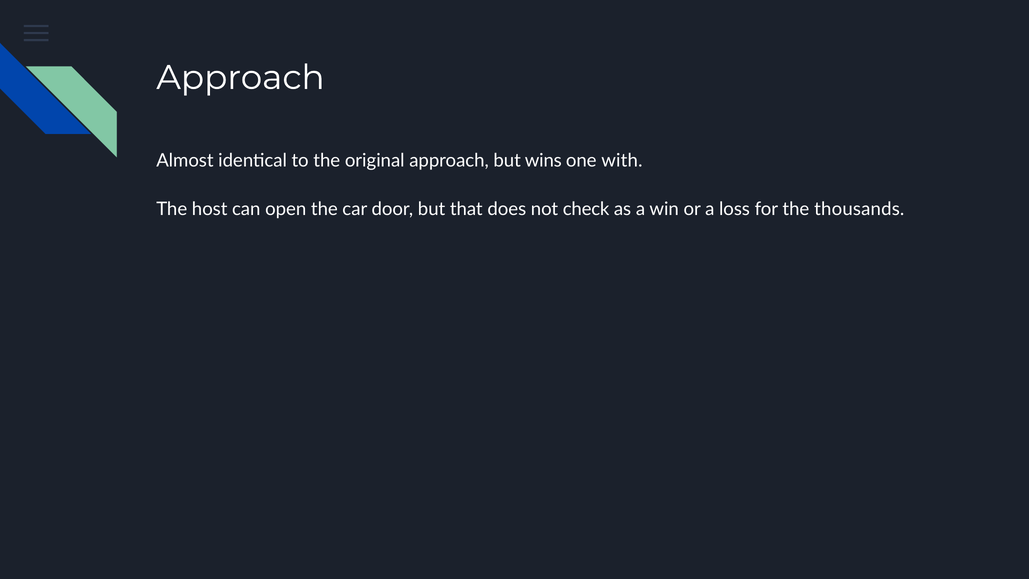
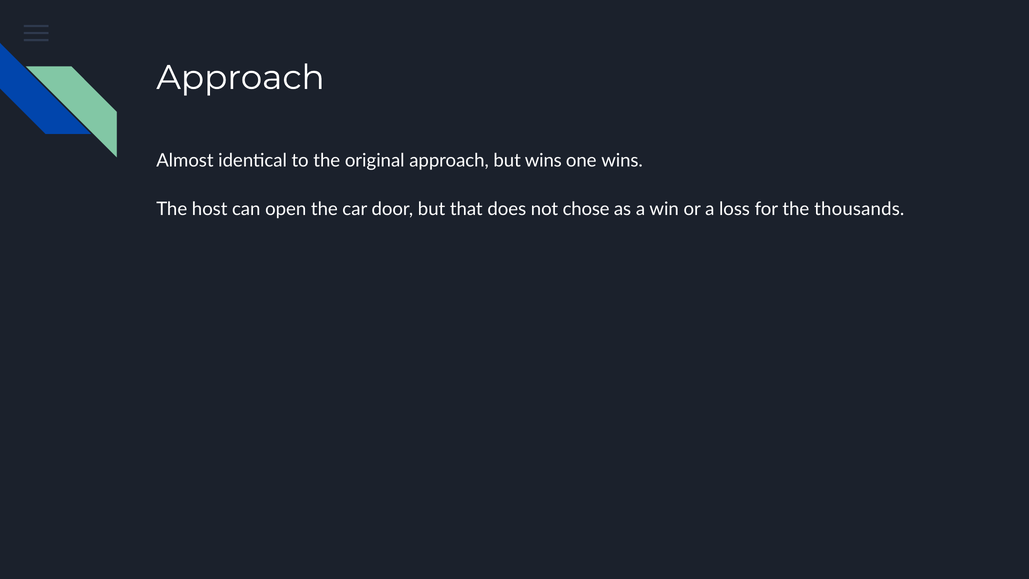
one with: with -> wins
check: check -> chose
